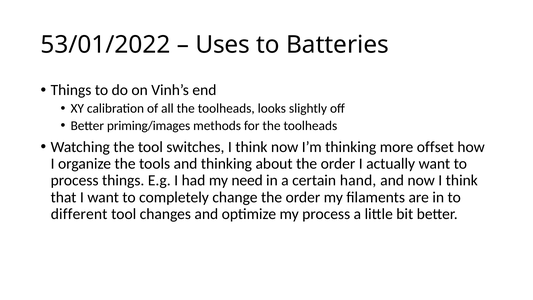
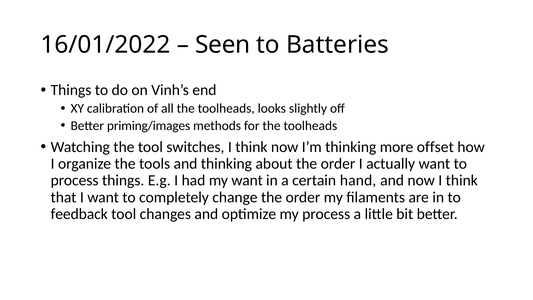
53/01/2022: 53/01/2022 -> 16/01/2022
Uses: Uses -> Seen
my need: need -> want
different: different -> feedback
